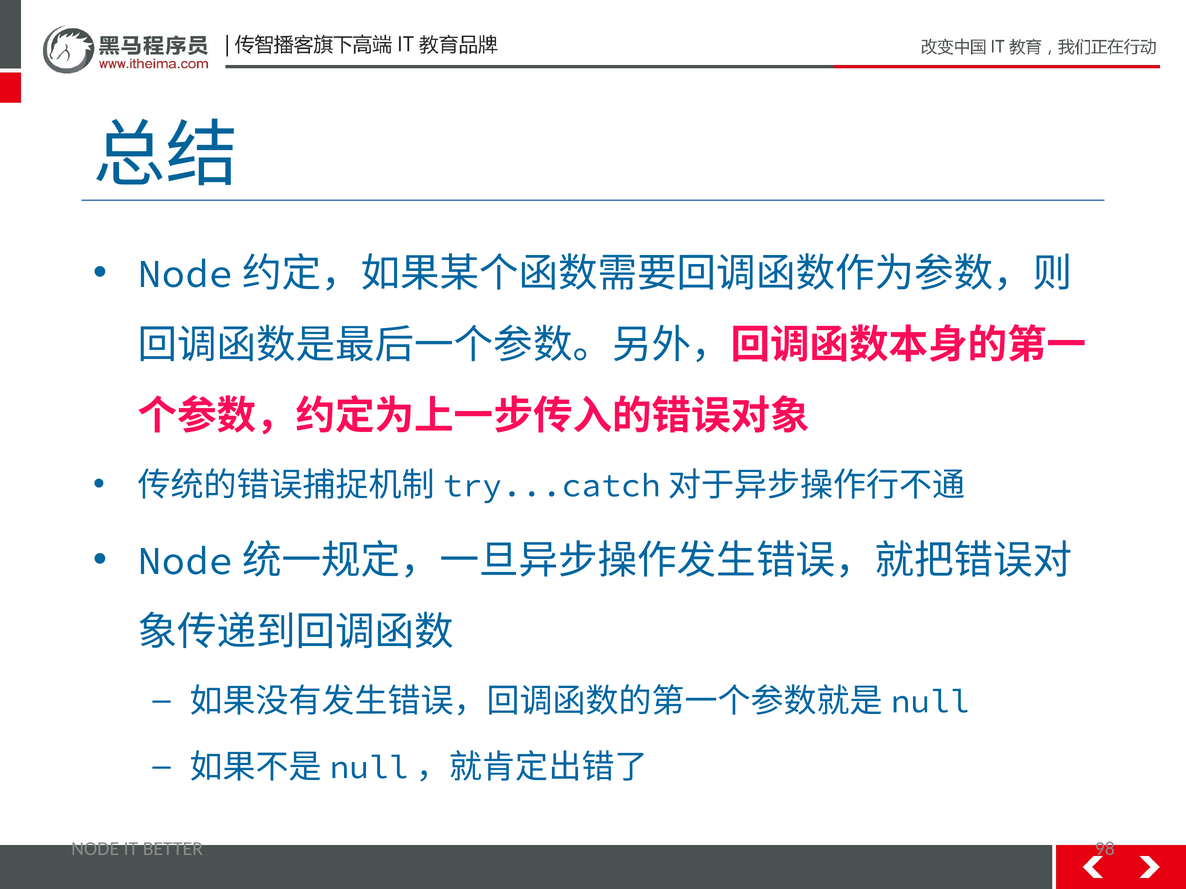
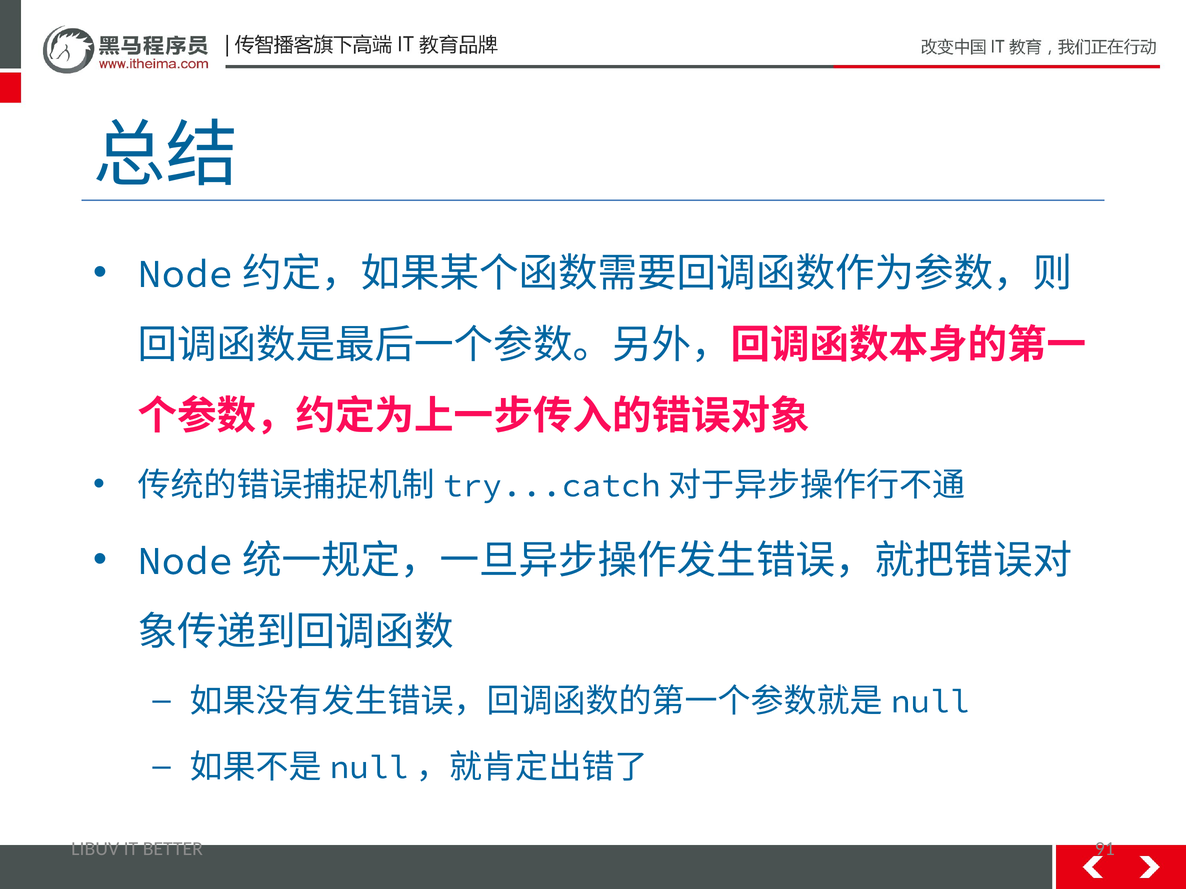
NODE at (95, 849): NODE -> LIBUV
98: 98 -> 91
